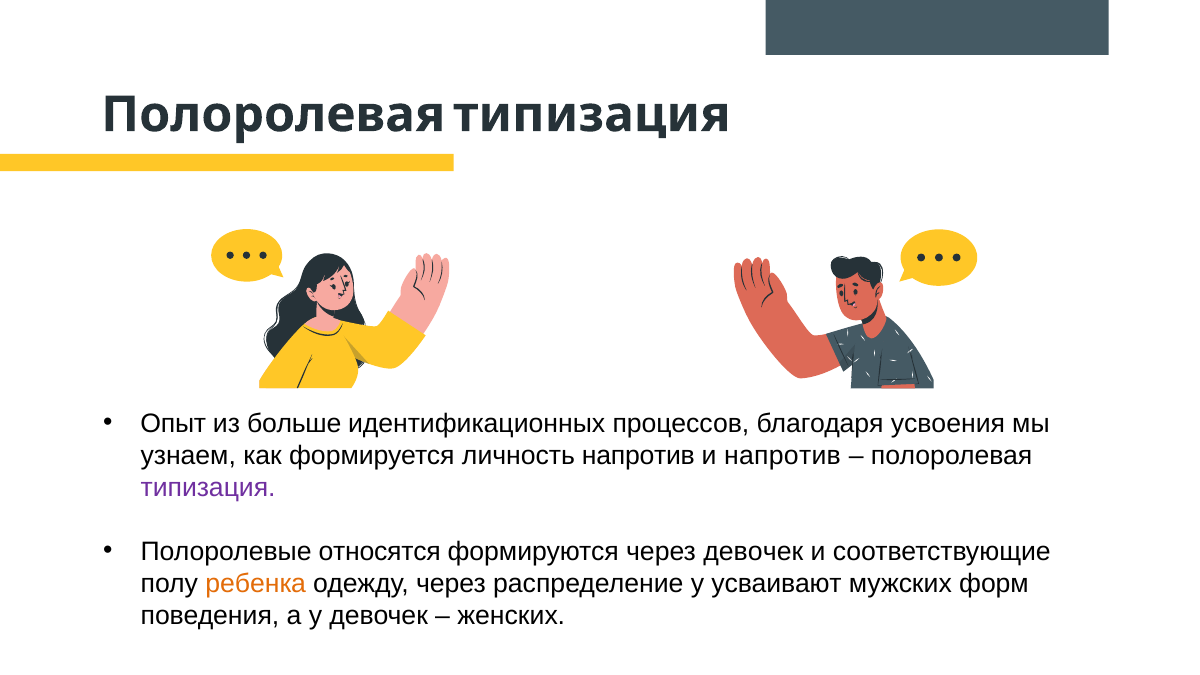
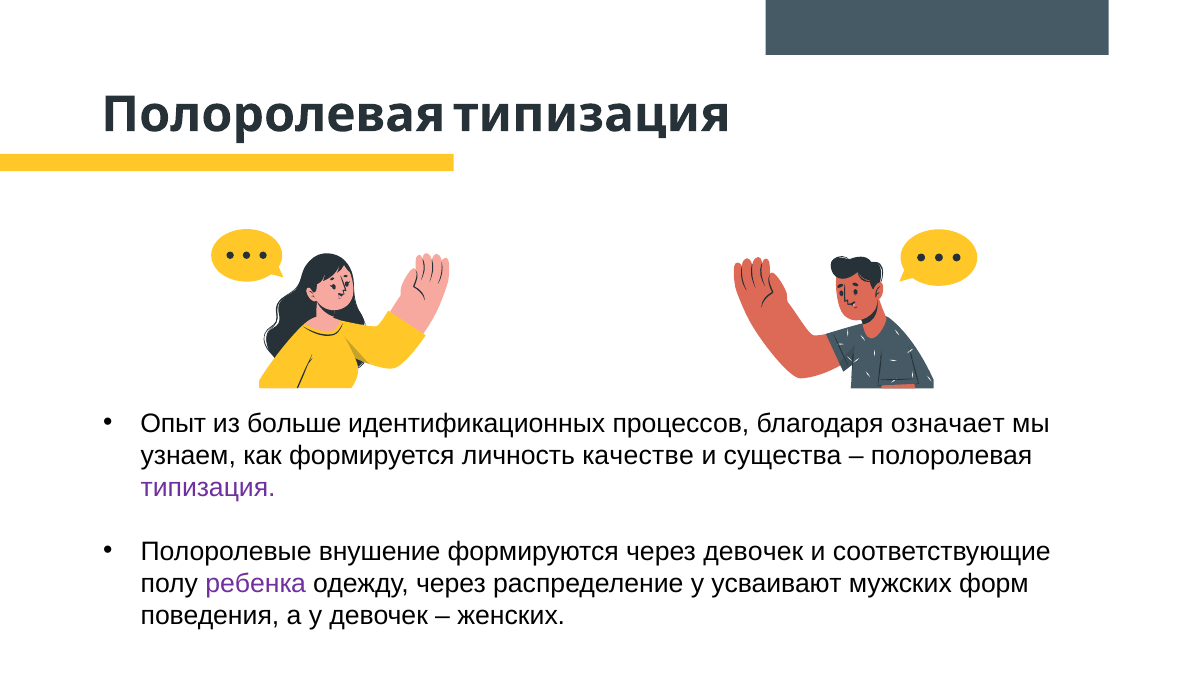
усвоения: усвоения -> означает
личность напротив: напротив -> качестве
и напротив: напротив -> существа
относятся: относятся -> внушение
ребенка colour: orange -> purple
